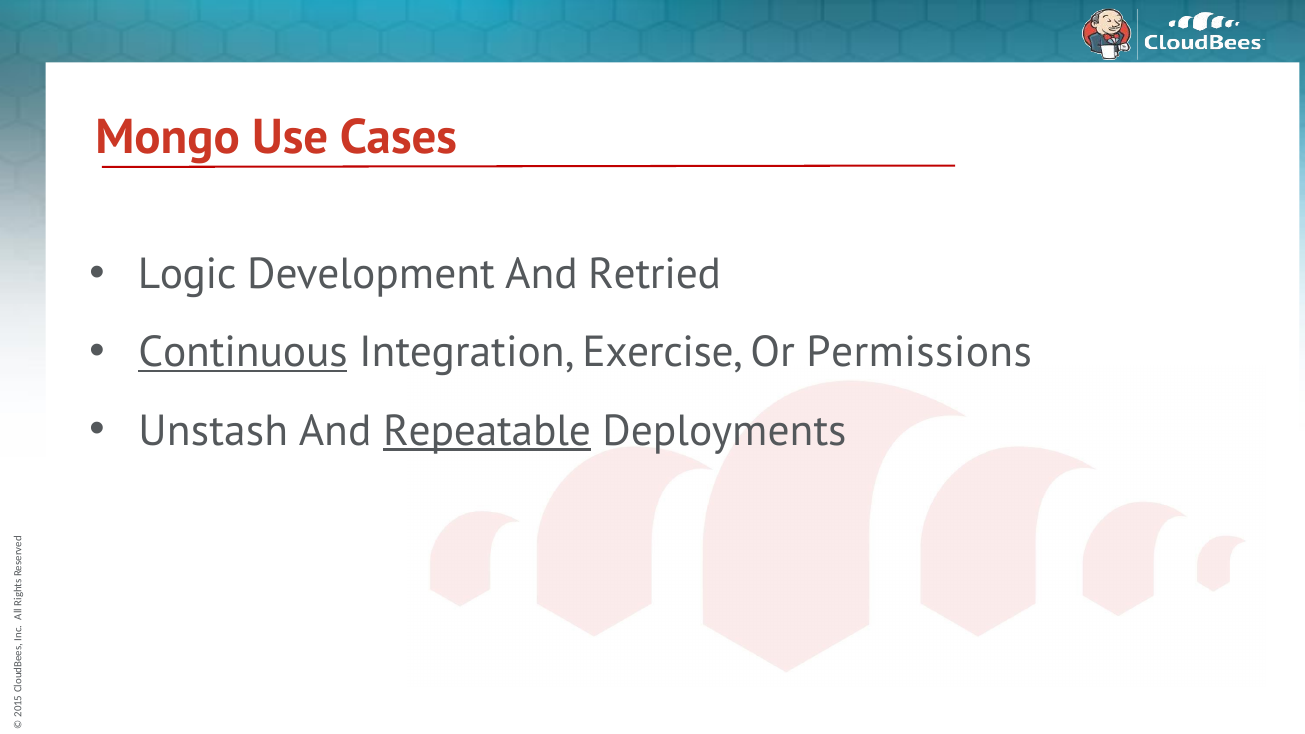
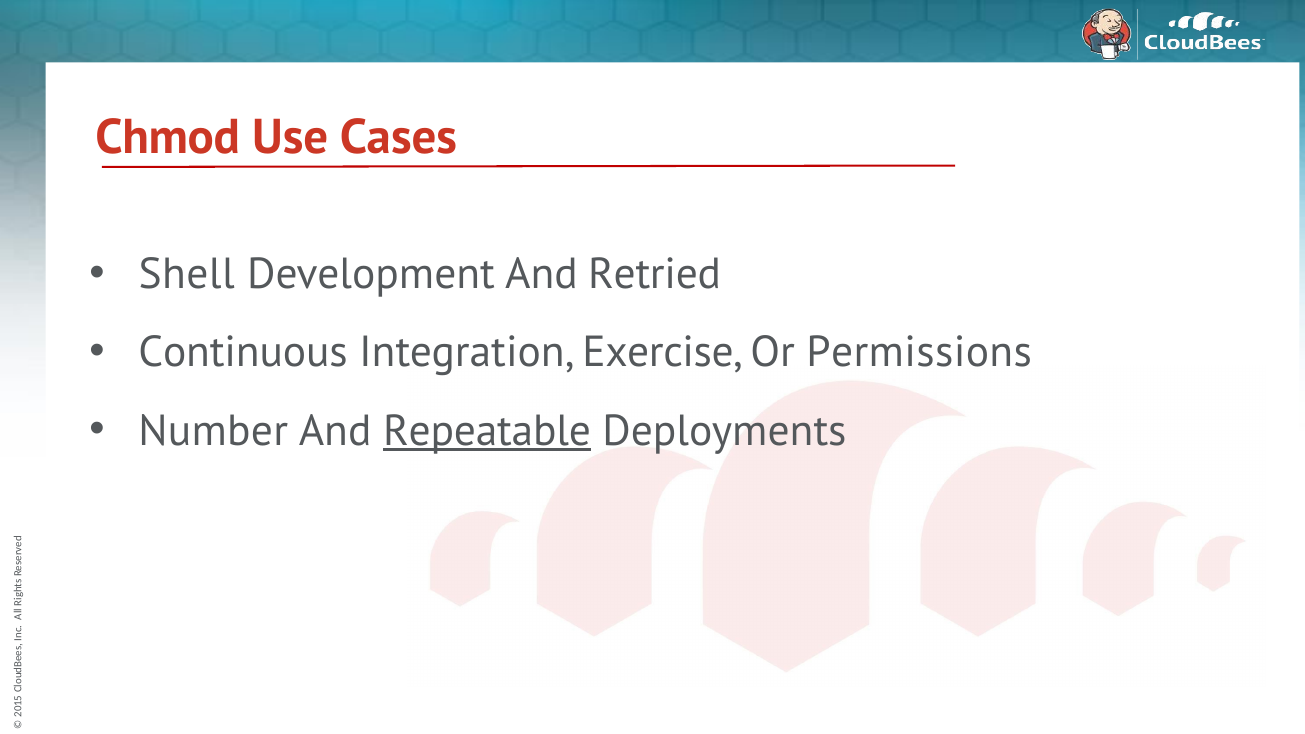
Mongo: Mongo -> Chmod
Logic: Logic -> Shell
Continuous underline: present -> none
Unstash: Unstash -> Number
